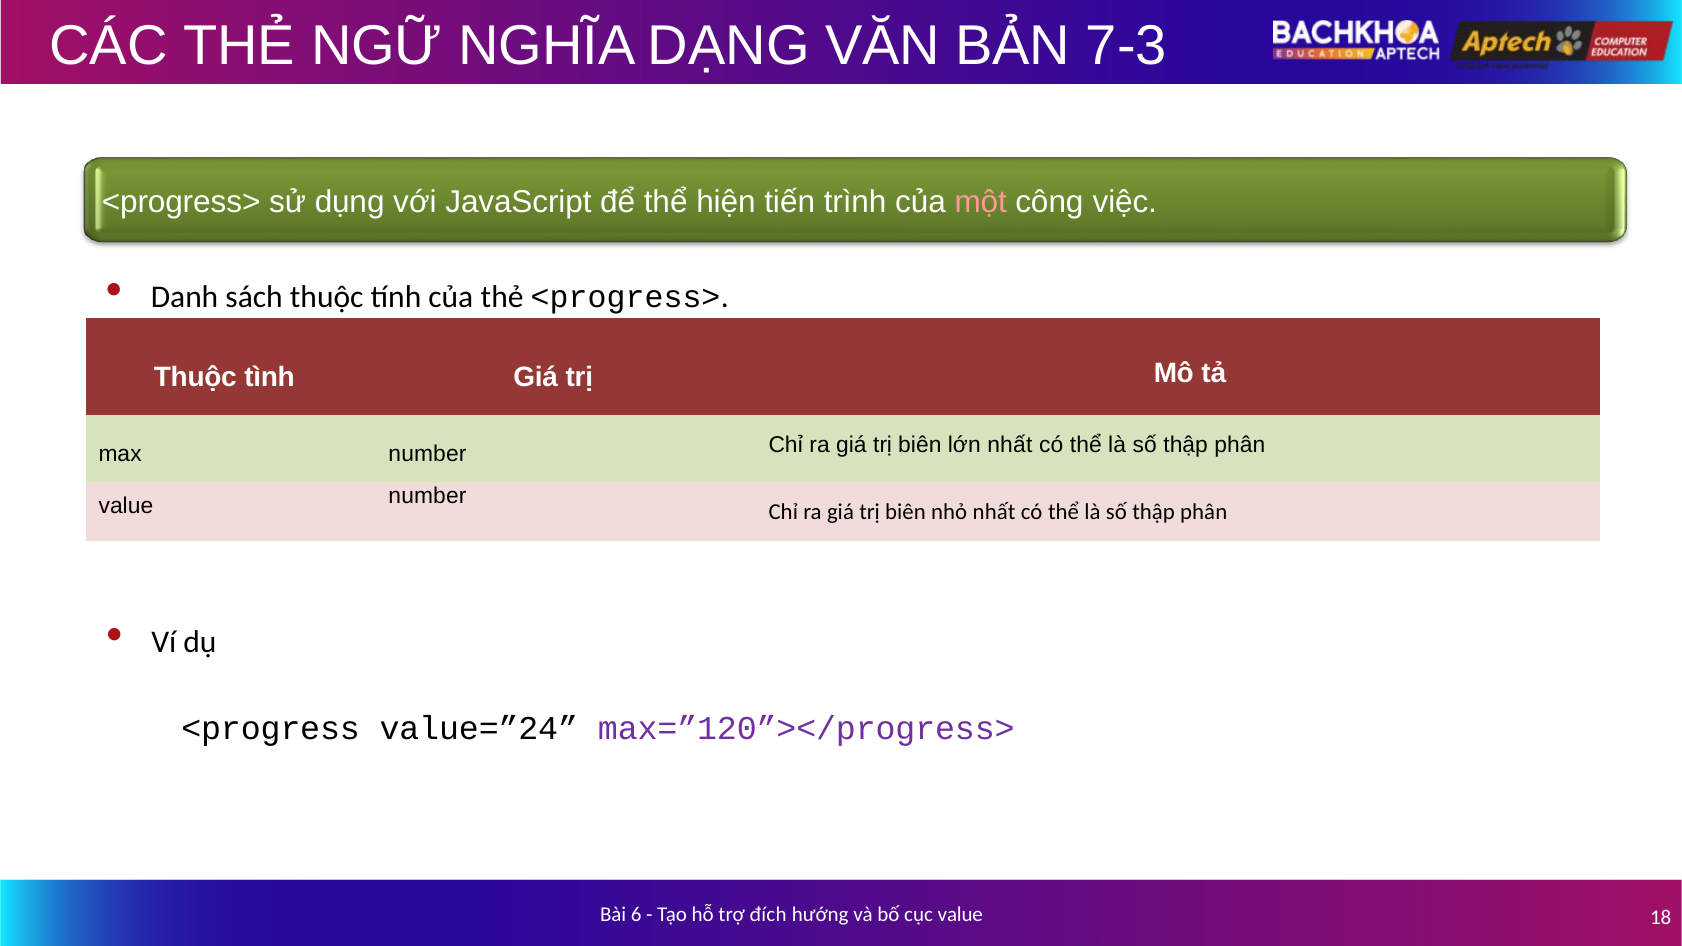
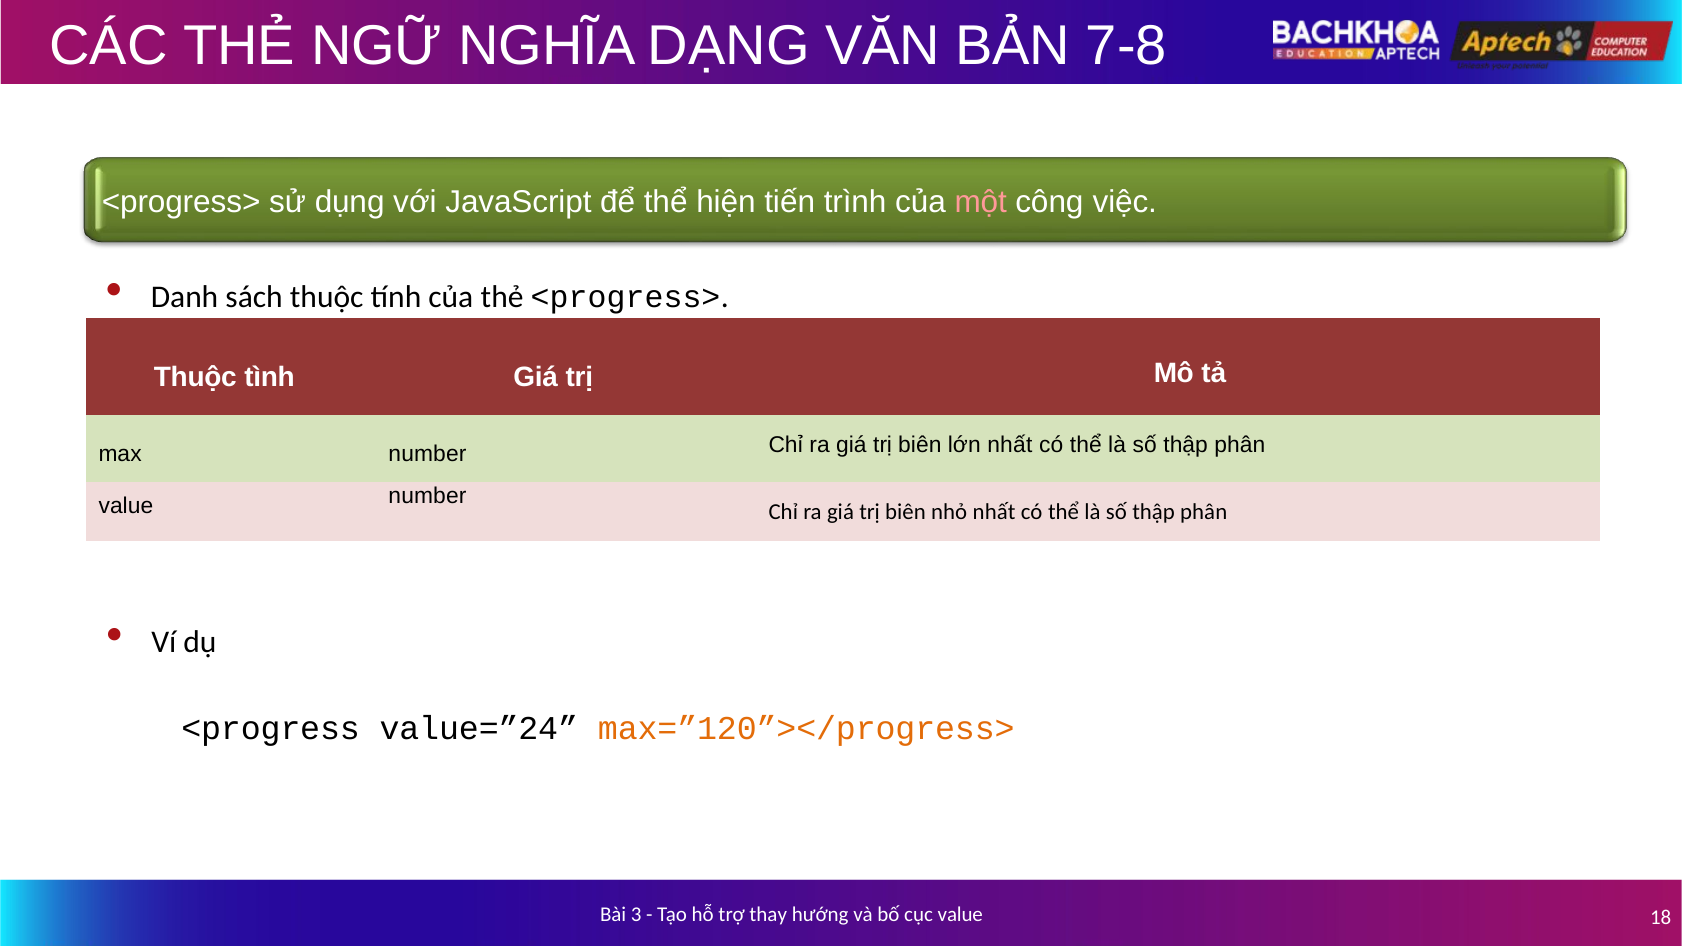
7-3: 7-3 -> 7-8
max=”120”></progress> colour: purple -> orange
6: 6 -> 3
đích: đích -> thay
